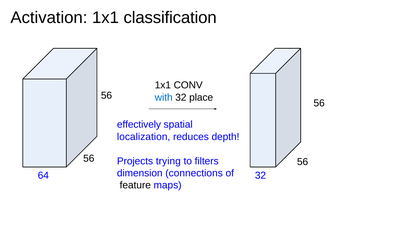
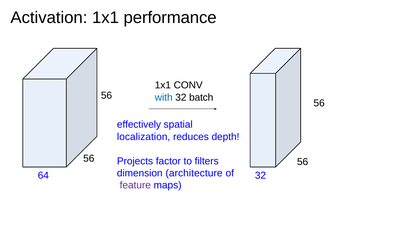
classification: classification -> performance
place: place -> batch
trying: trying -> factor
connections: connections -> architecture
feature colour: black -> purple
